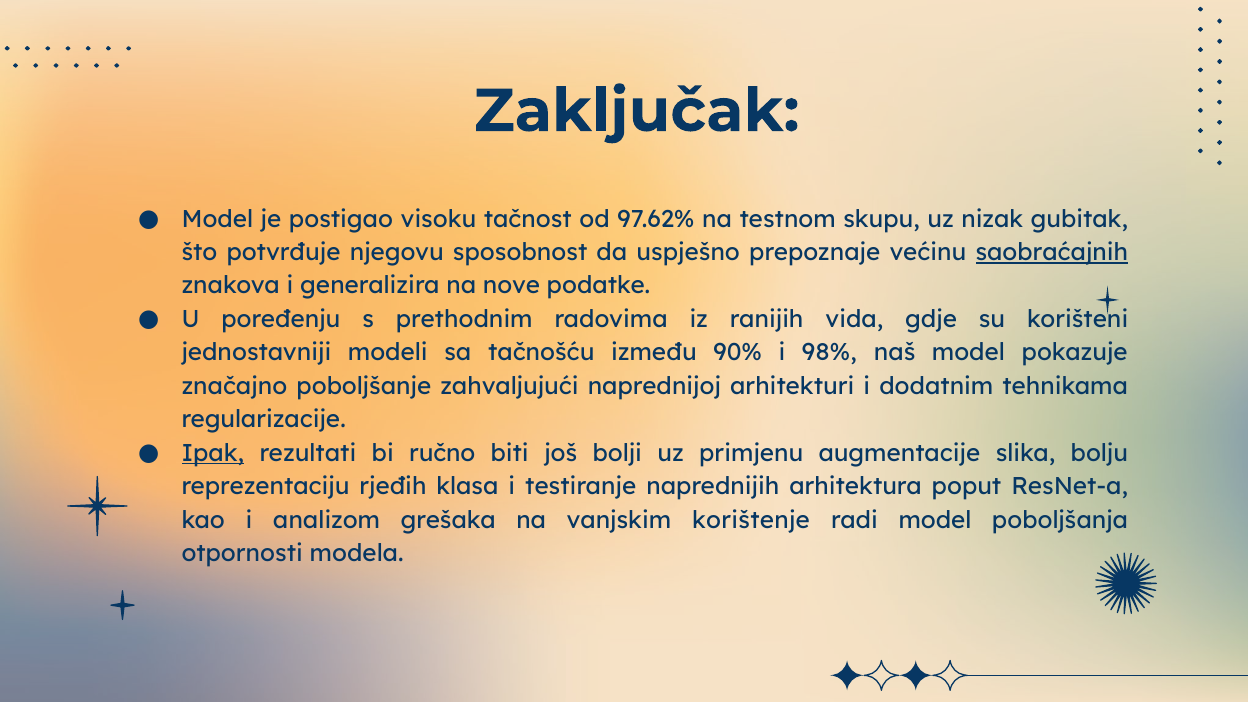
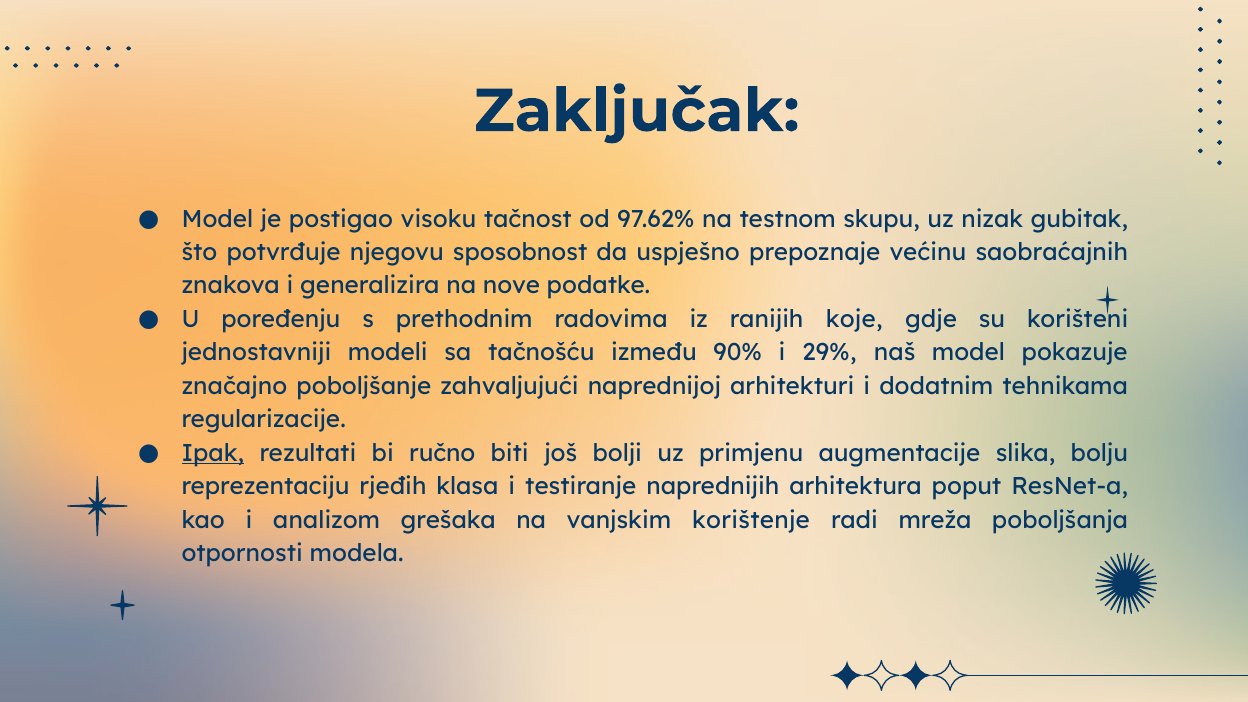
saobraćajnih underline: present -> none
vida: vida -> koje
98%: 98% -> 29%
radi model: model -> mreža
